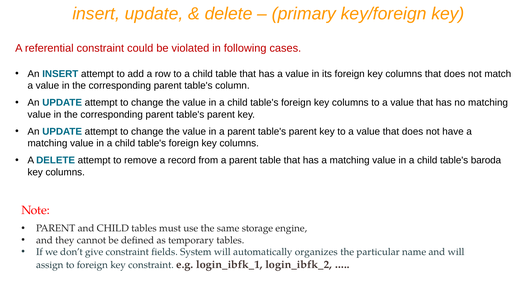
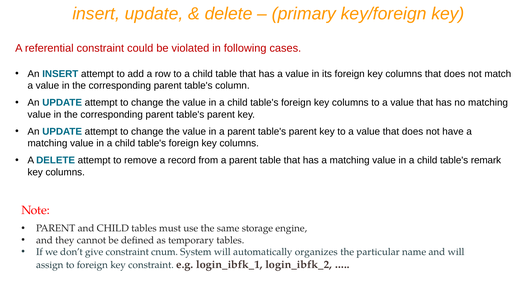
baroda: baroda -> remark
fields: fields -> cnum
